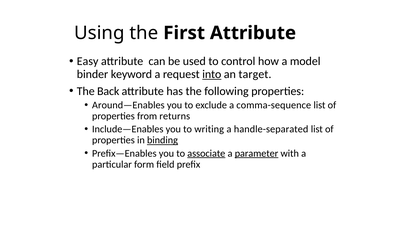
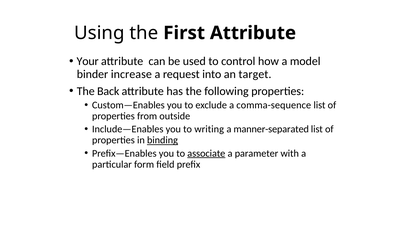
Easy: Easy -> Your
keyword: keyword -> increase
into underline: present -> none
Around—Enables: Around—Enables -> Custom—Enables
returns: returns -> outside
handle-separated: handle-separated -> manner-separated
parameter underline: present -> none
